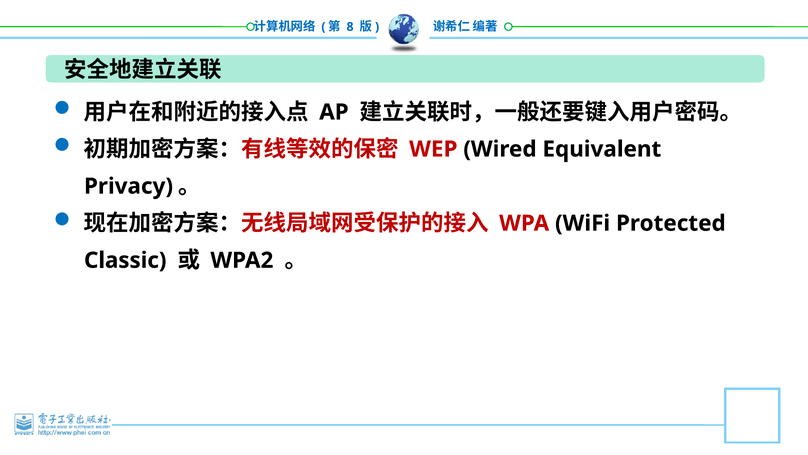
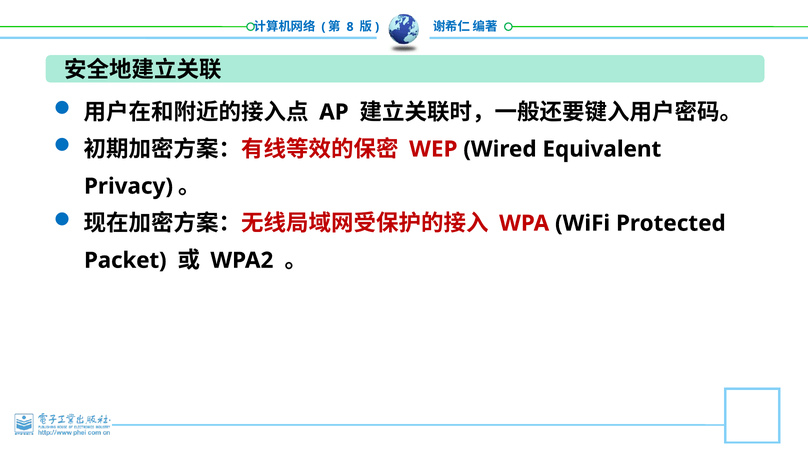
Classic: Classic -> Packet
